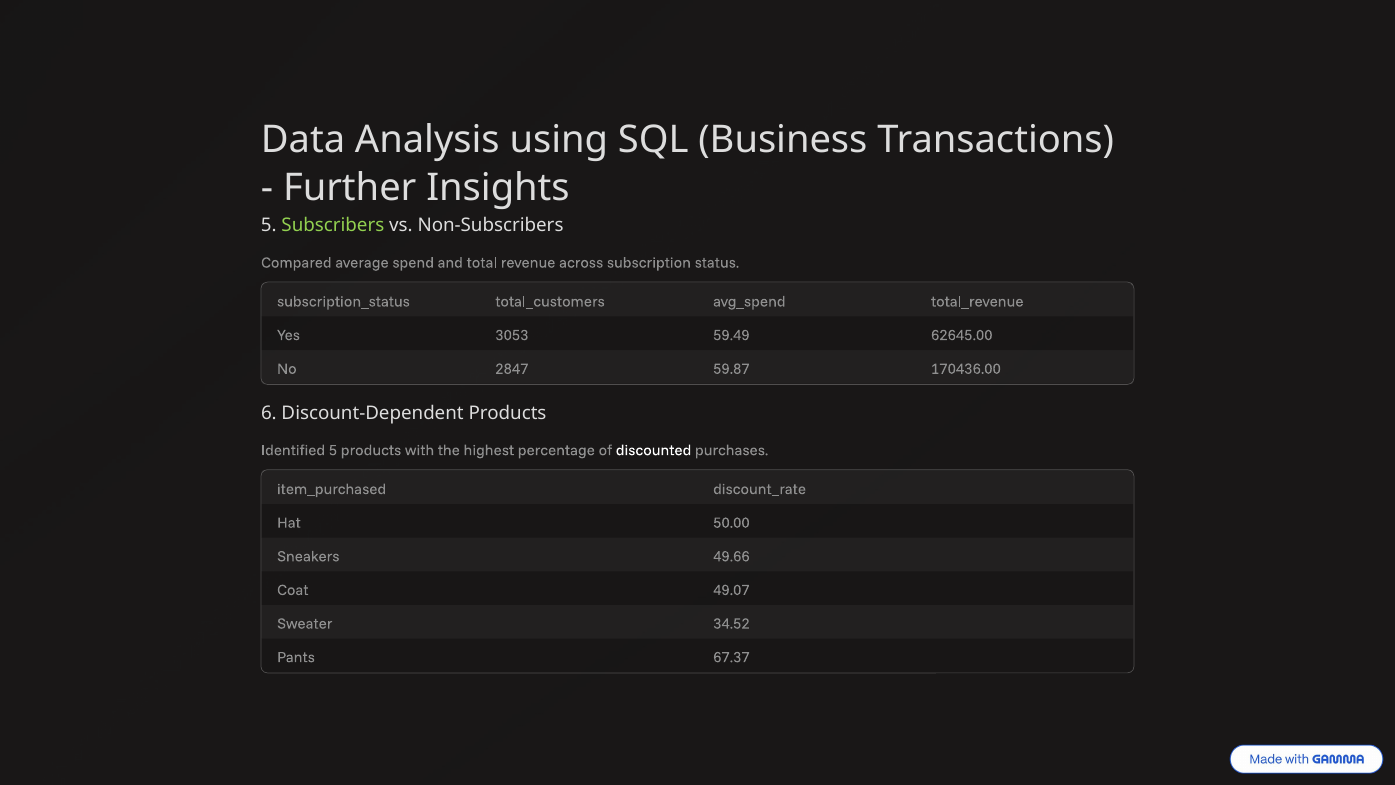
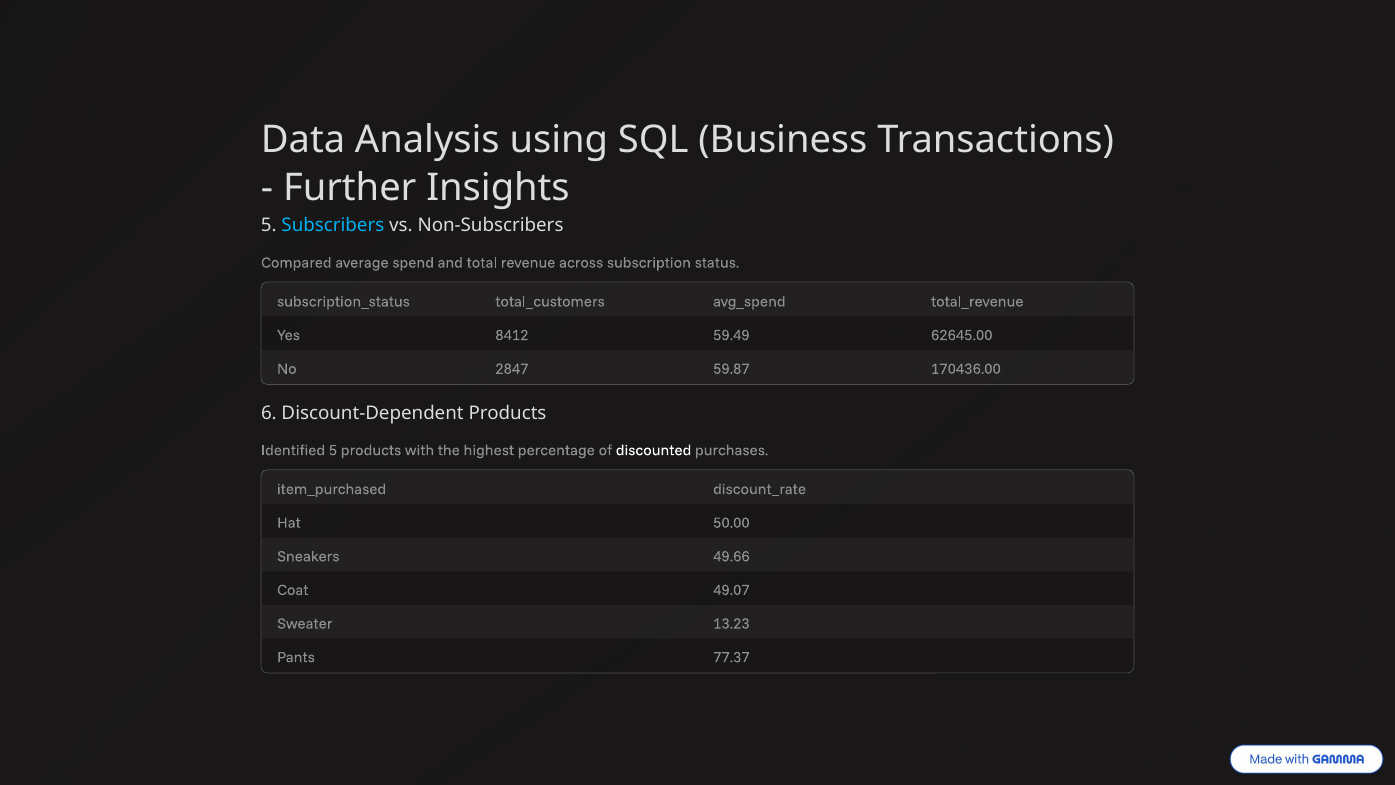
Subscribers colour: light green -> light blue
3053: 3053 -> 8412
34.52: 34.52 -> 13.23
67.37: 67.37 -> 77.37
